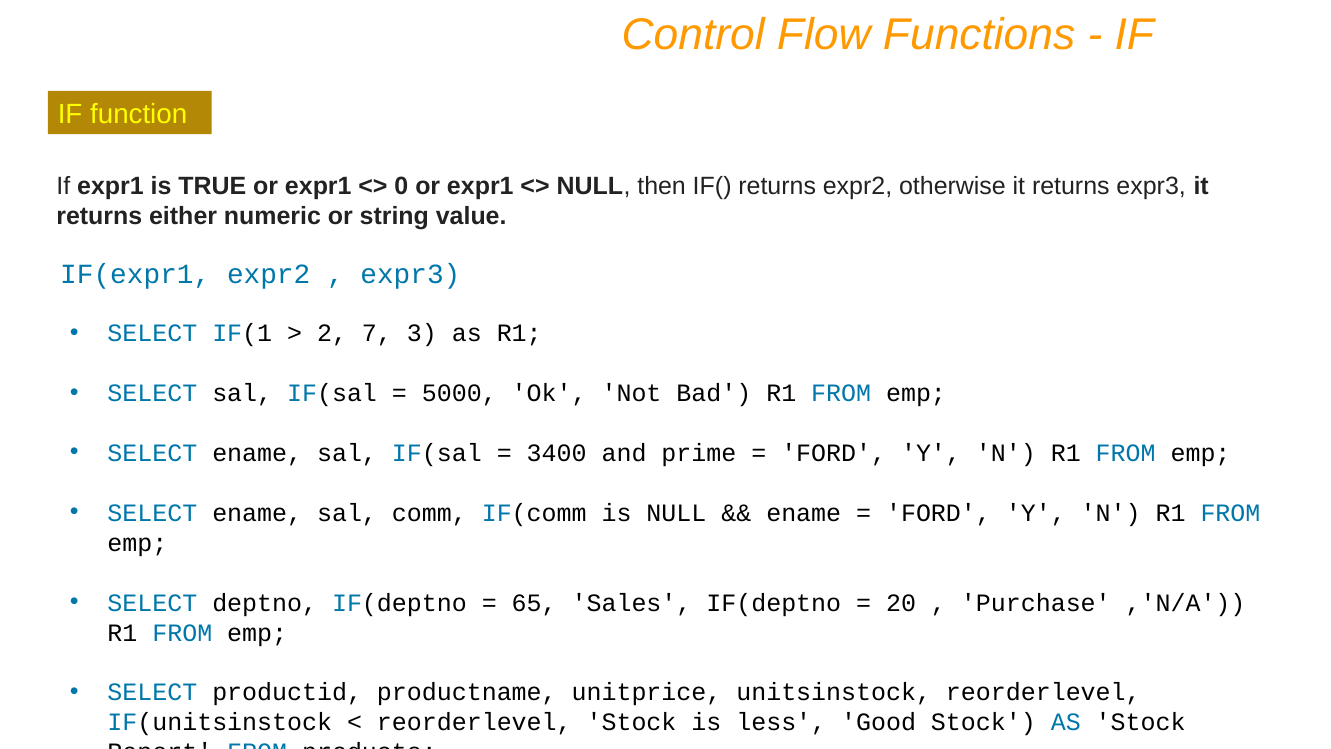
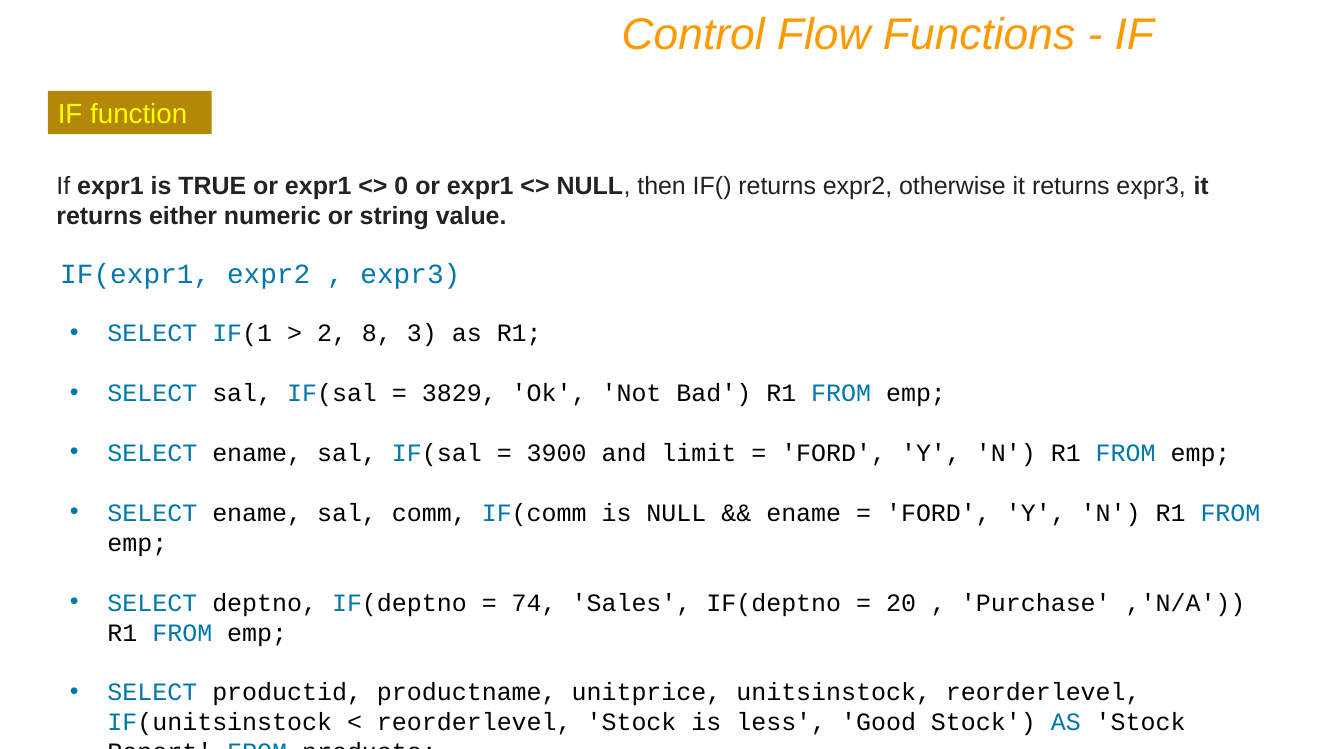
7: 7 -> 8
5000: 5000 -> 3829
3400: 3400 -> 3900
prime: prime -> limit
65: 65 -> 74
